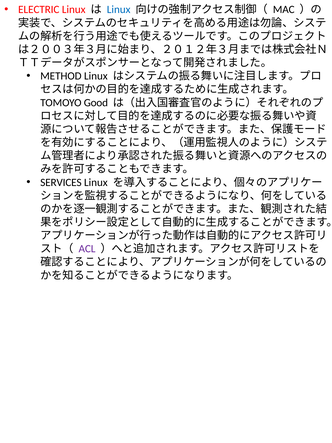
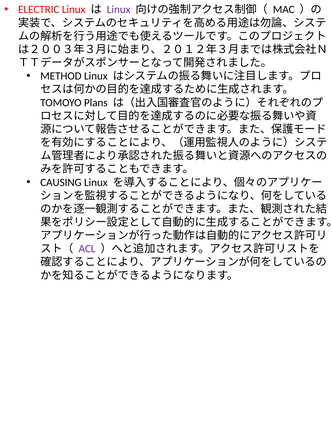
Linux at (119, 10) colour: blue -> purple
Good: Good -> Plans
SERVICES: SERVICES -> CAUSING
